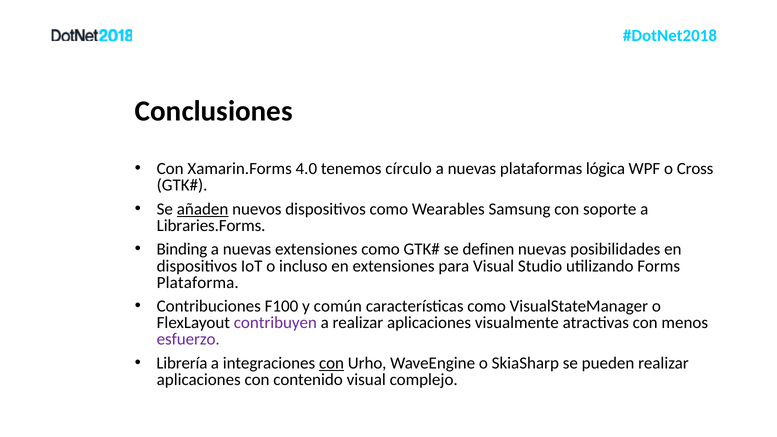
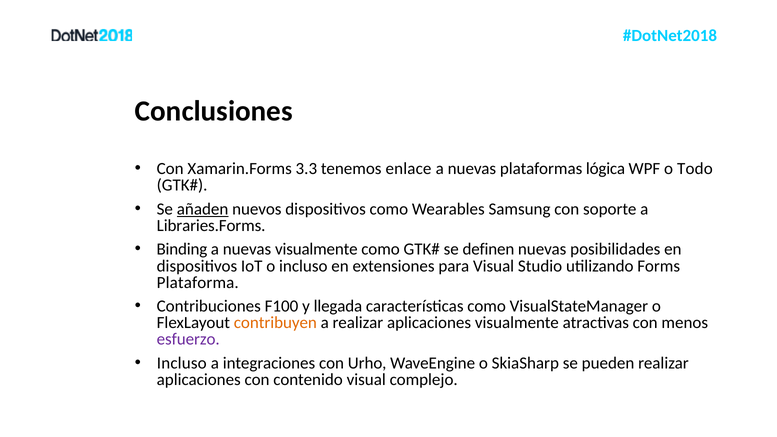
4.0: 4.0 -> 3.3
círculo: círculo -> enlace
Cross: Cross -> Todo
nuevas extensiones: extensiones -> visualmente
común: común -> llegada
contribuyen colour: purple -> orange
Librería at (182, 363): Librería -> Incluso
con at (331, 363) underline: present -> none
